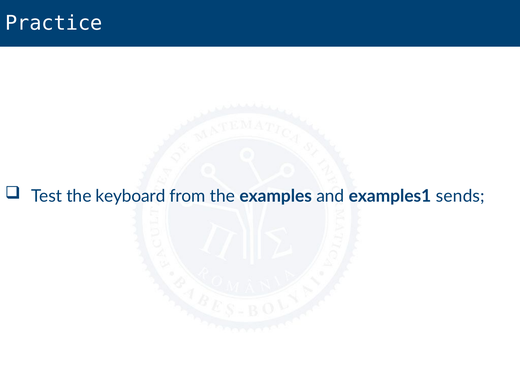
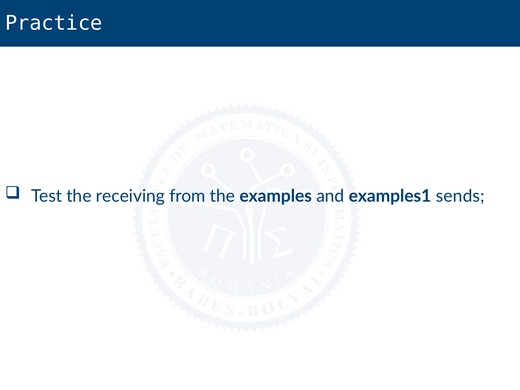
keyboard: keyboard -> receiving
